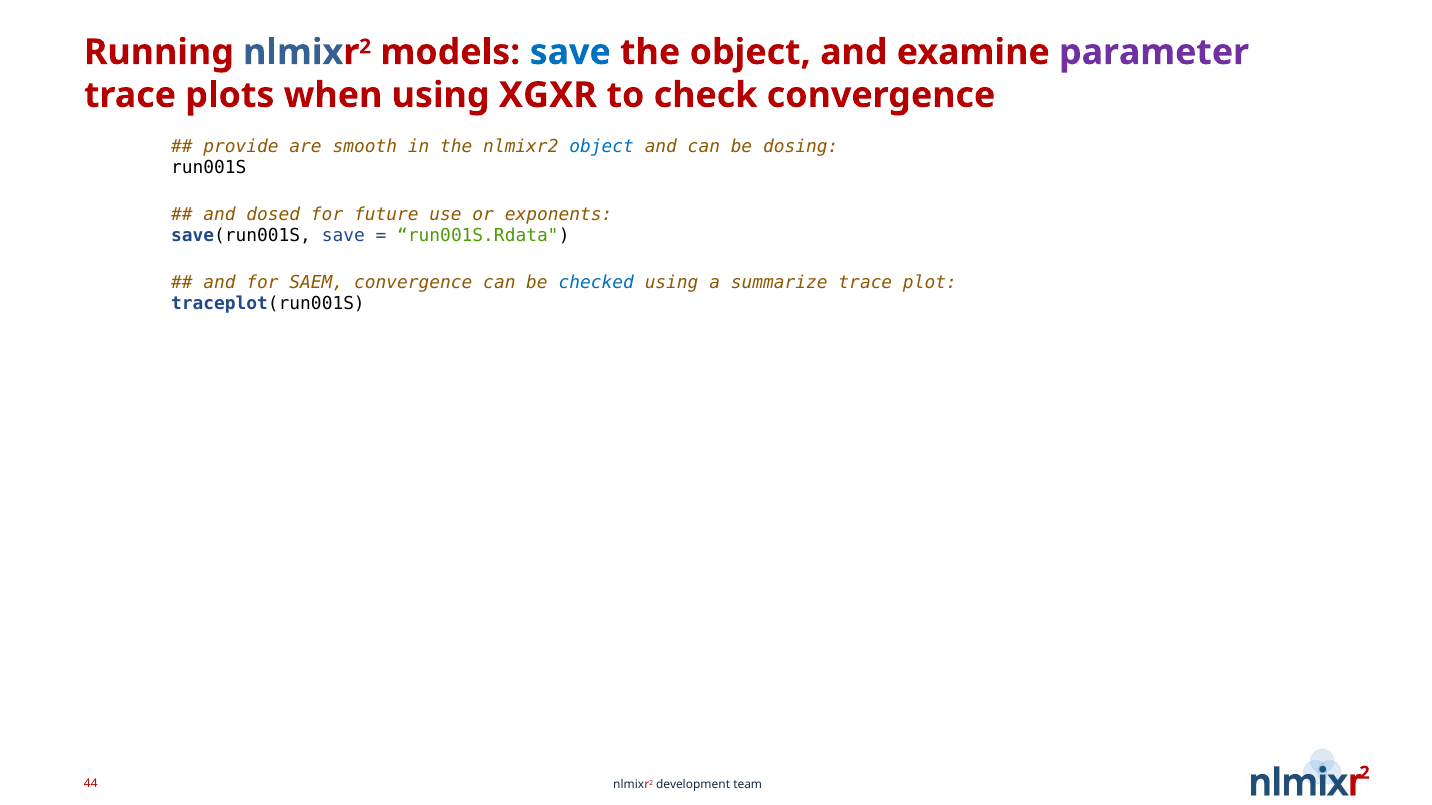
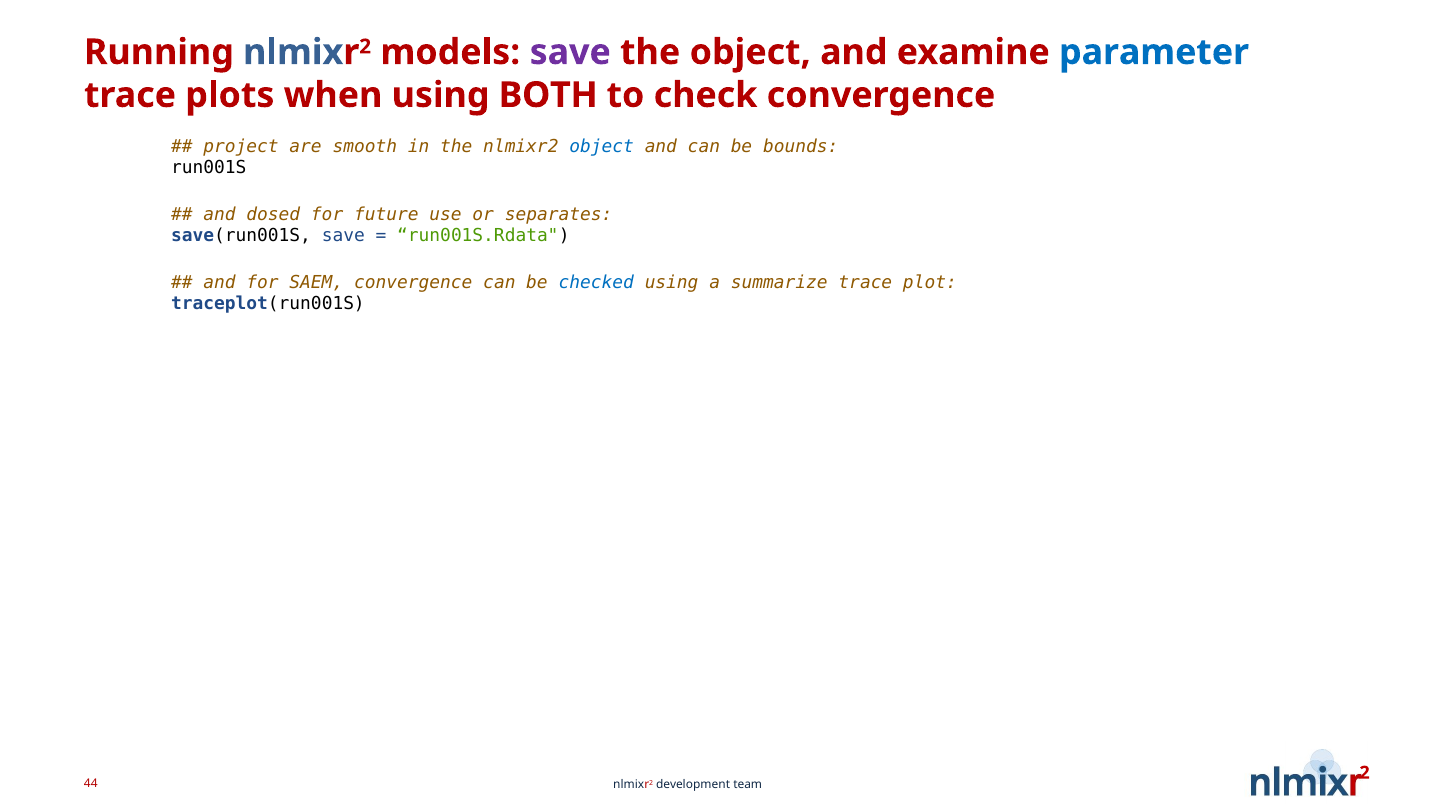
save at (570, 52) colour: blue -> purple
parameter colour: purple -> blue
XGXR: XGXR -> BOTH
provide: provide -> project
dosing: dosing -> bounds
exponents: exponents -> separates
